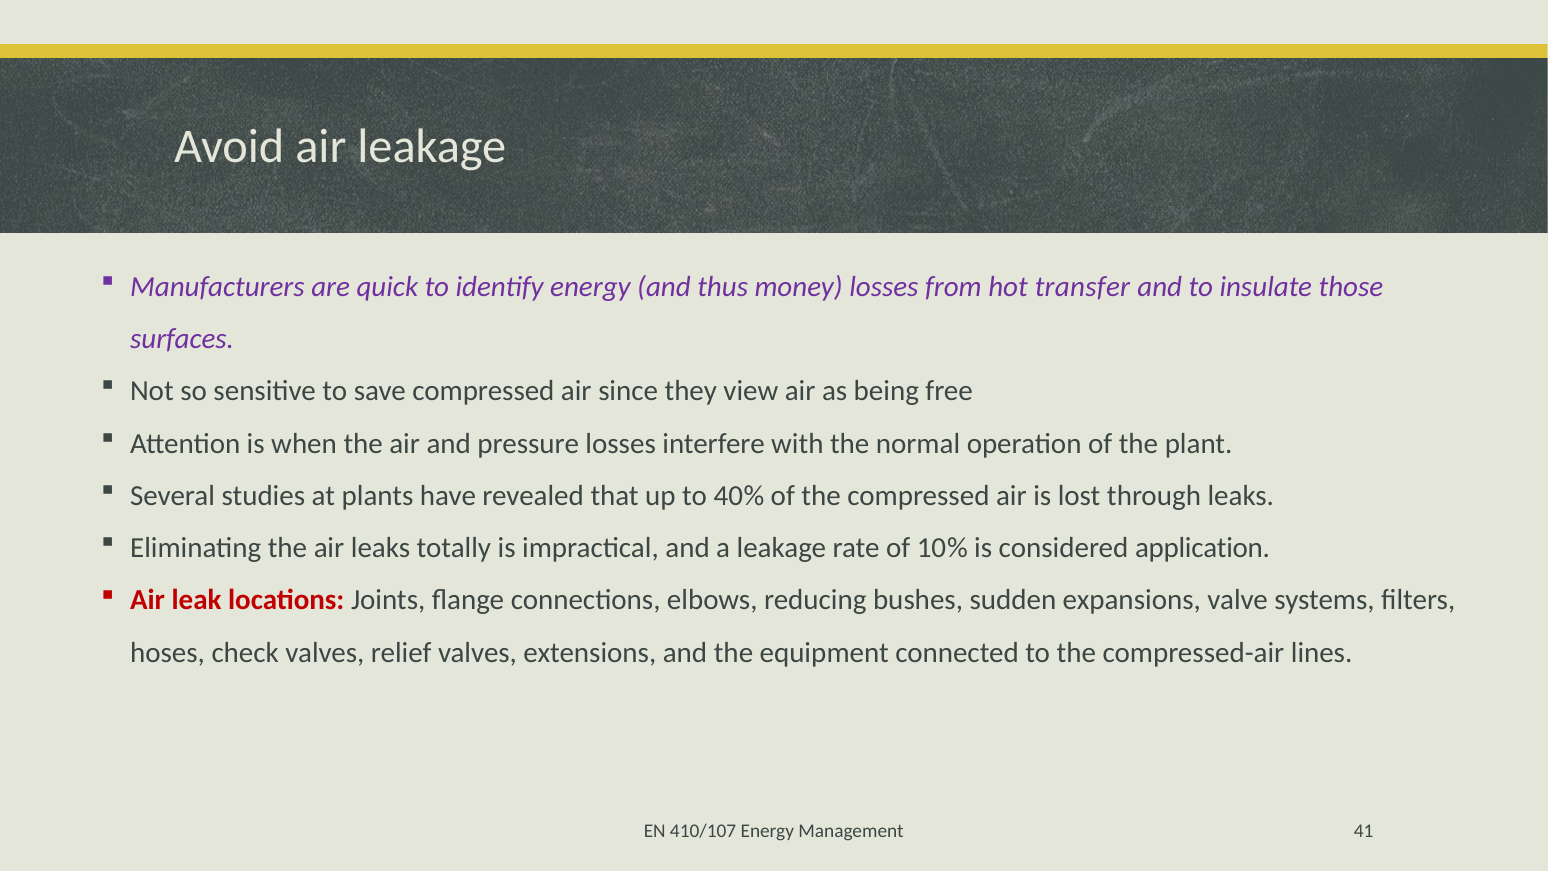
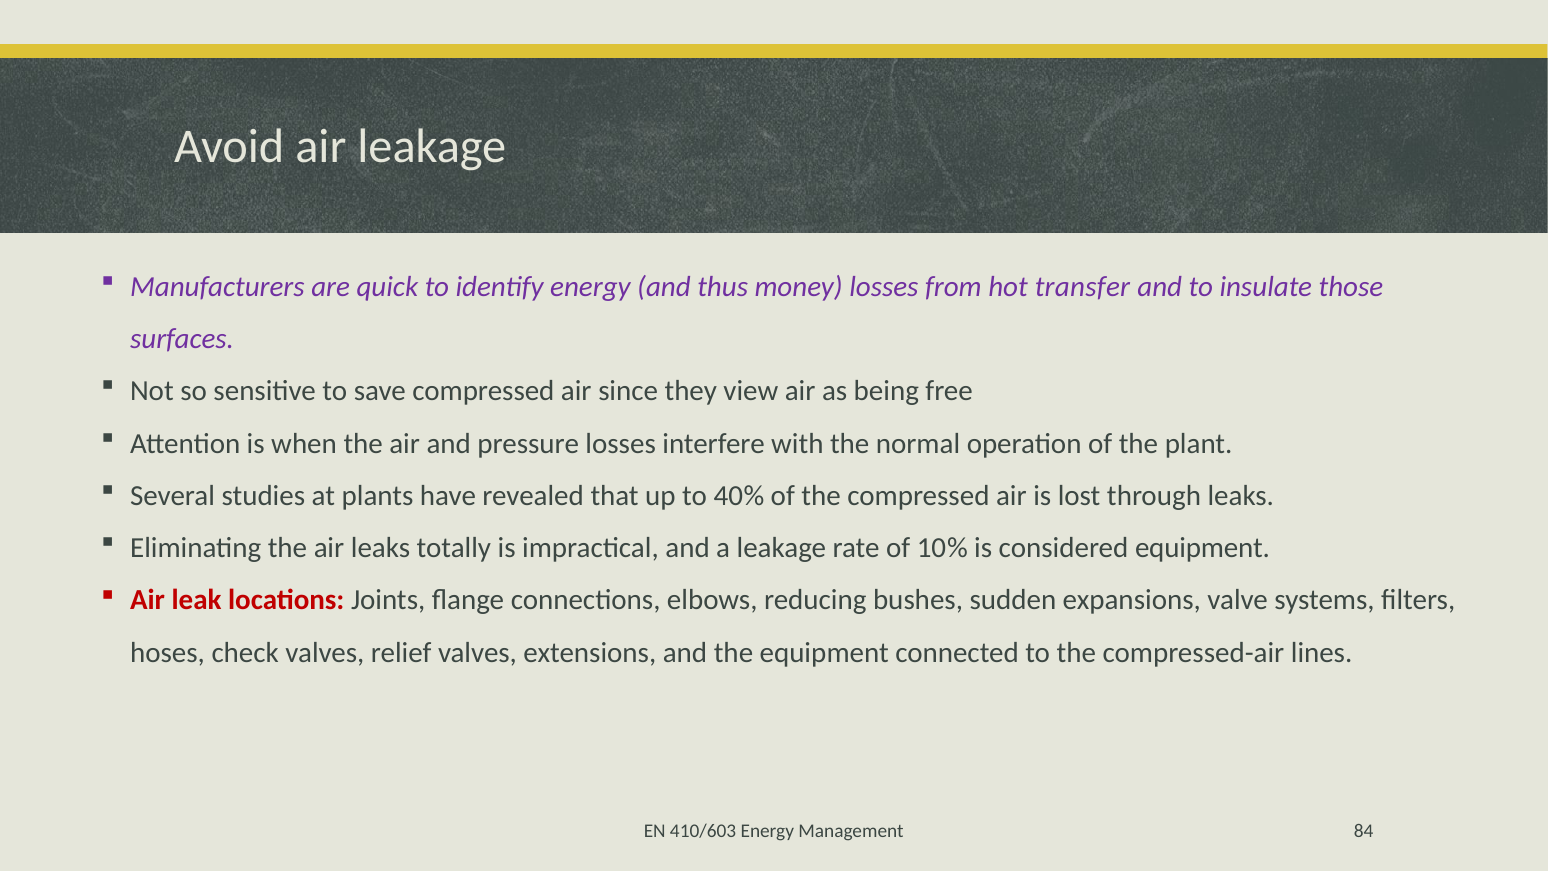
considered application: application -> equipment
410/107: 410/107 -> 410/603
41: 41 -> 84
